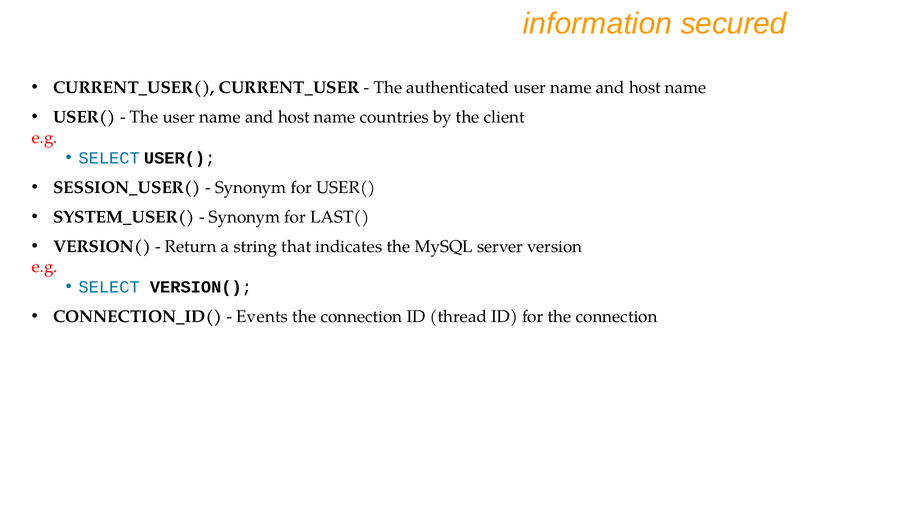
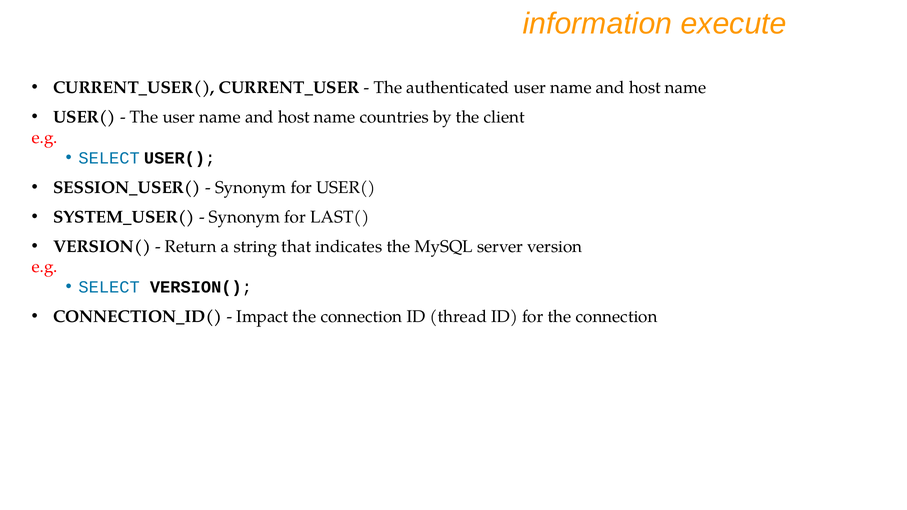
secured: secured -> execute
Events: Events -> Impact
